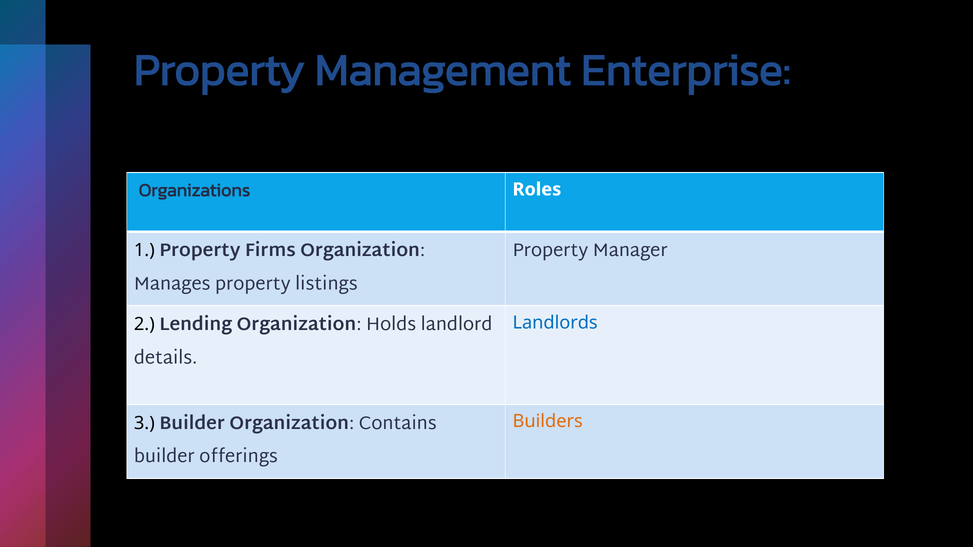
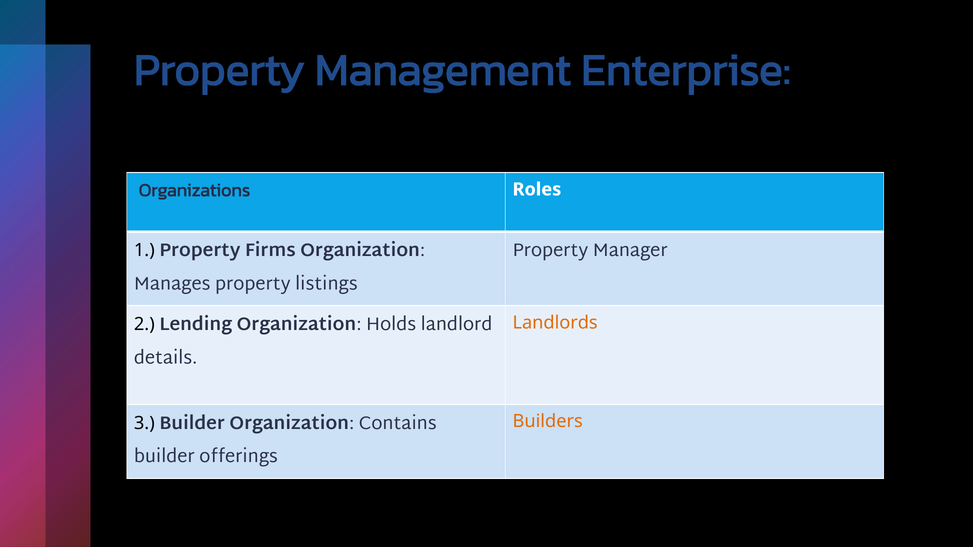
Landlords colour: blue -> orange
